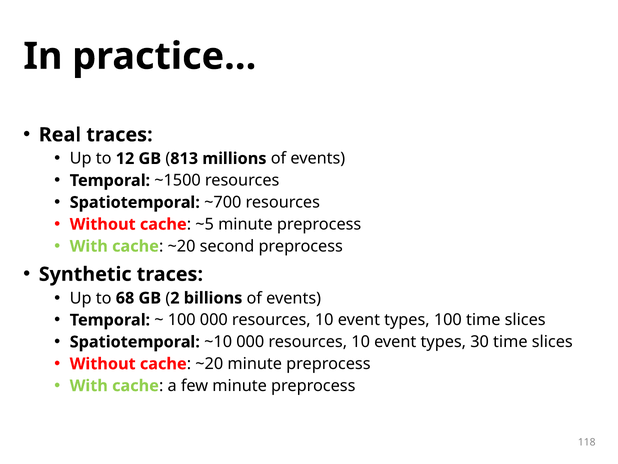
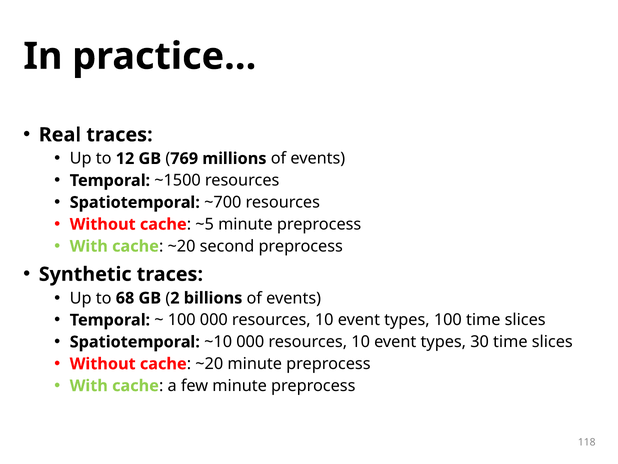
813: 813 -> 769
